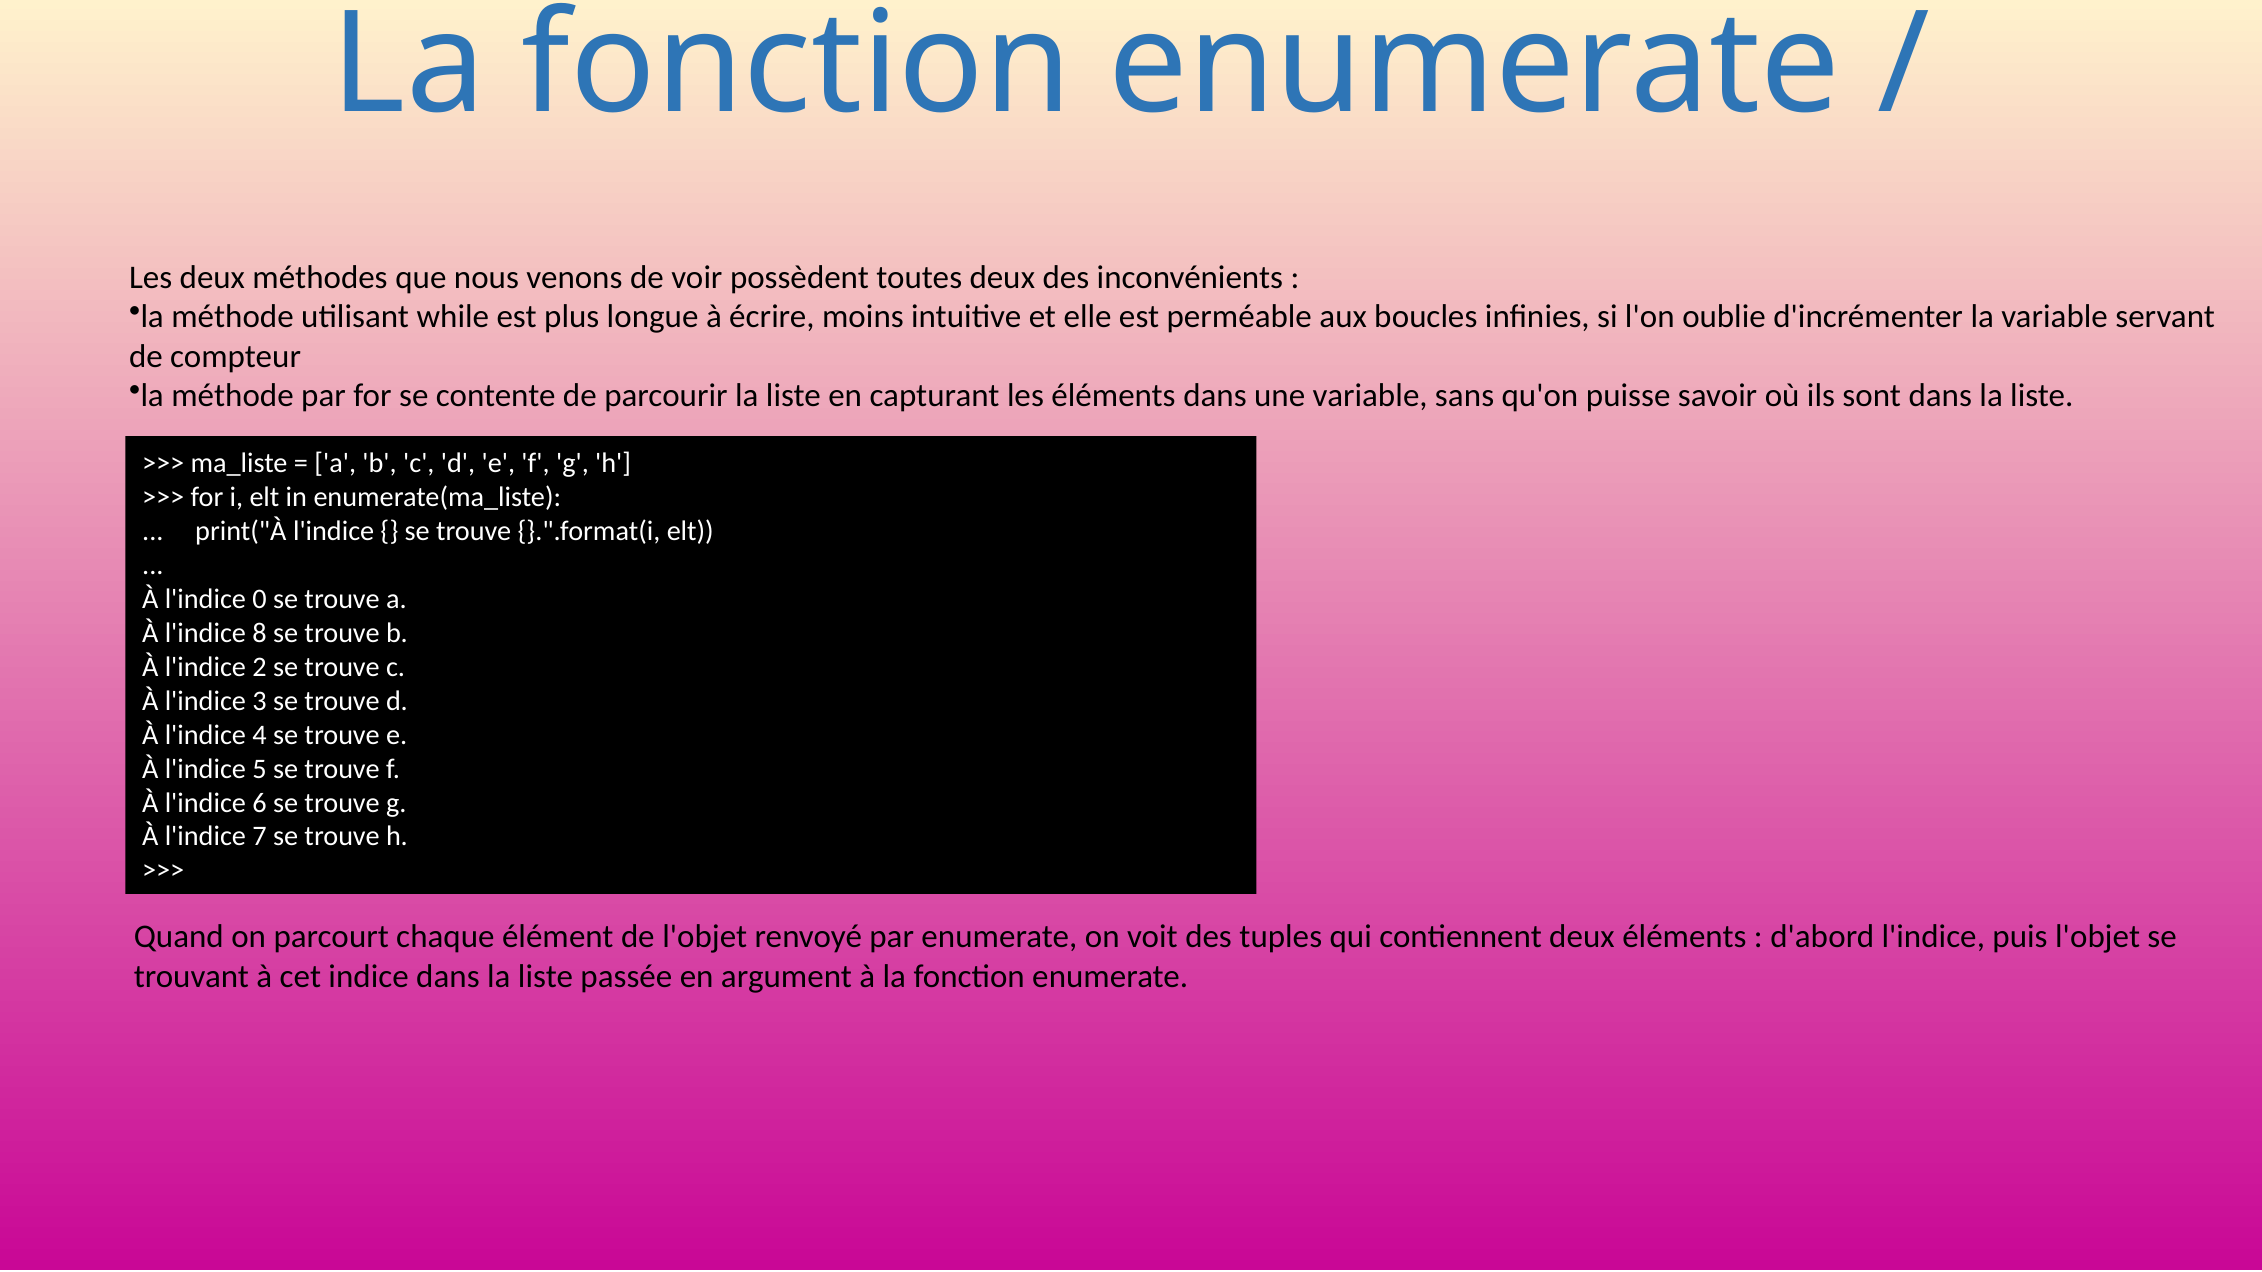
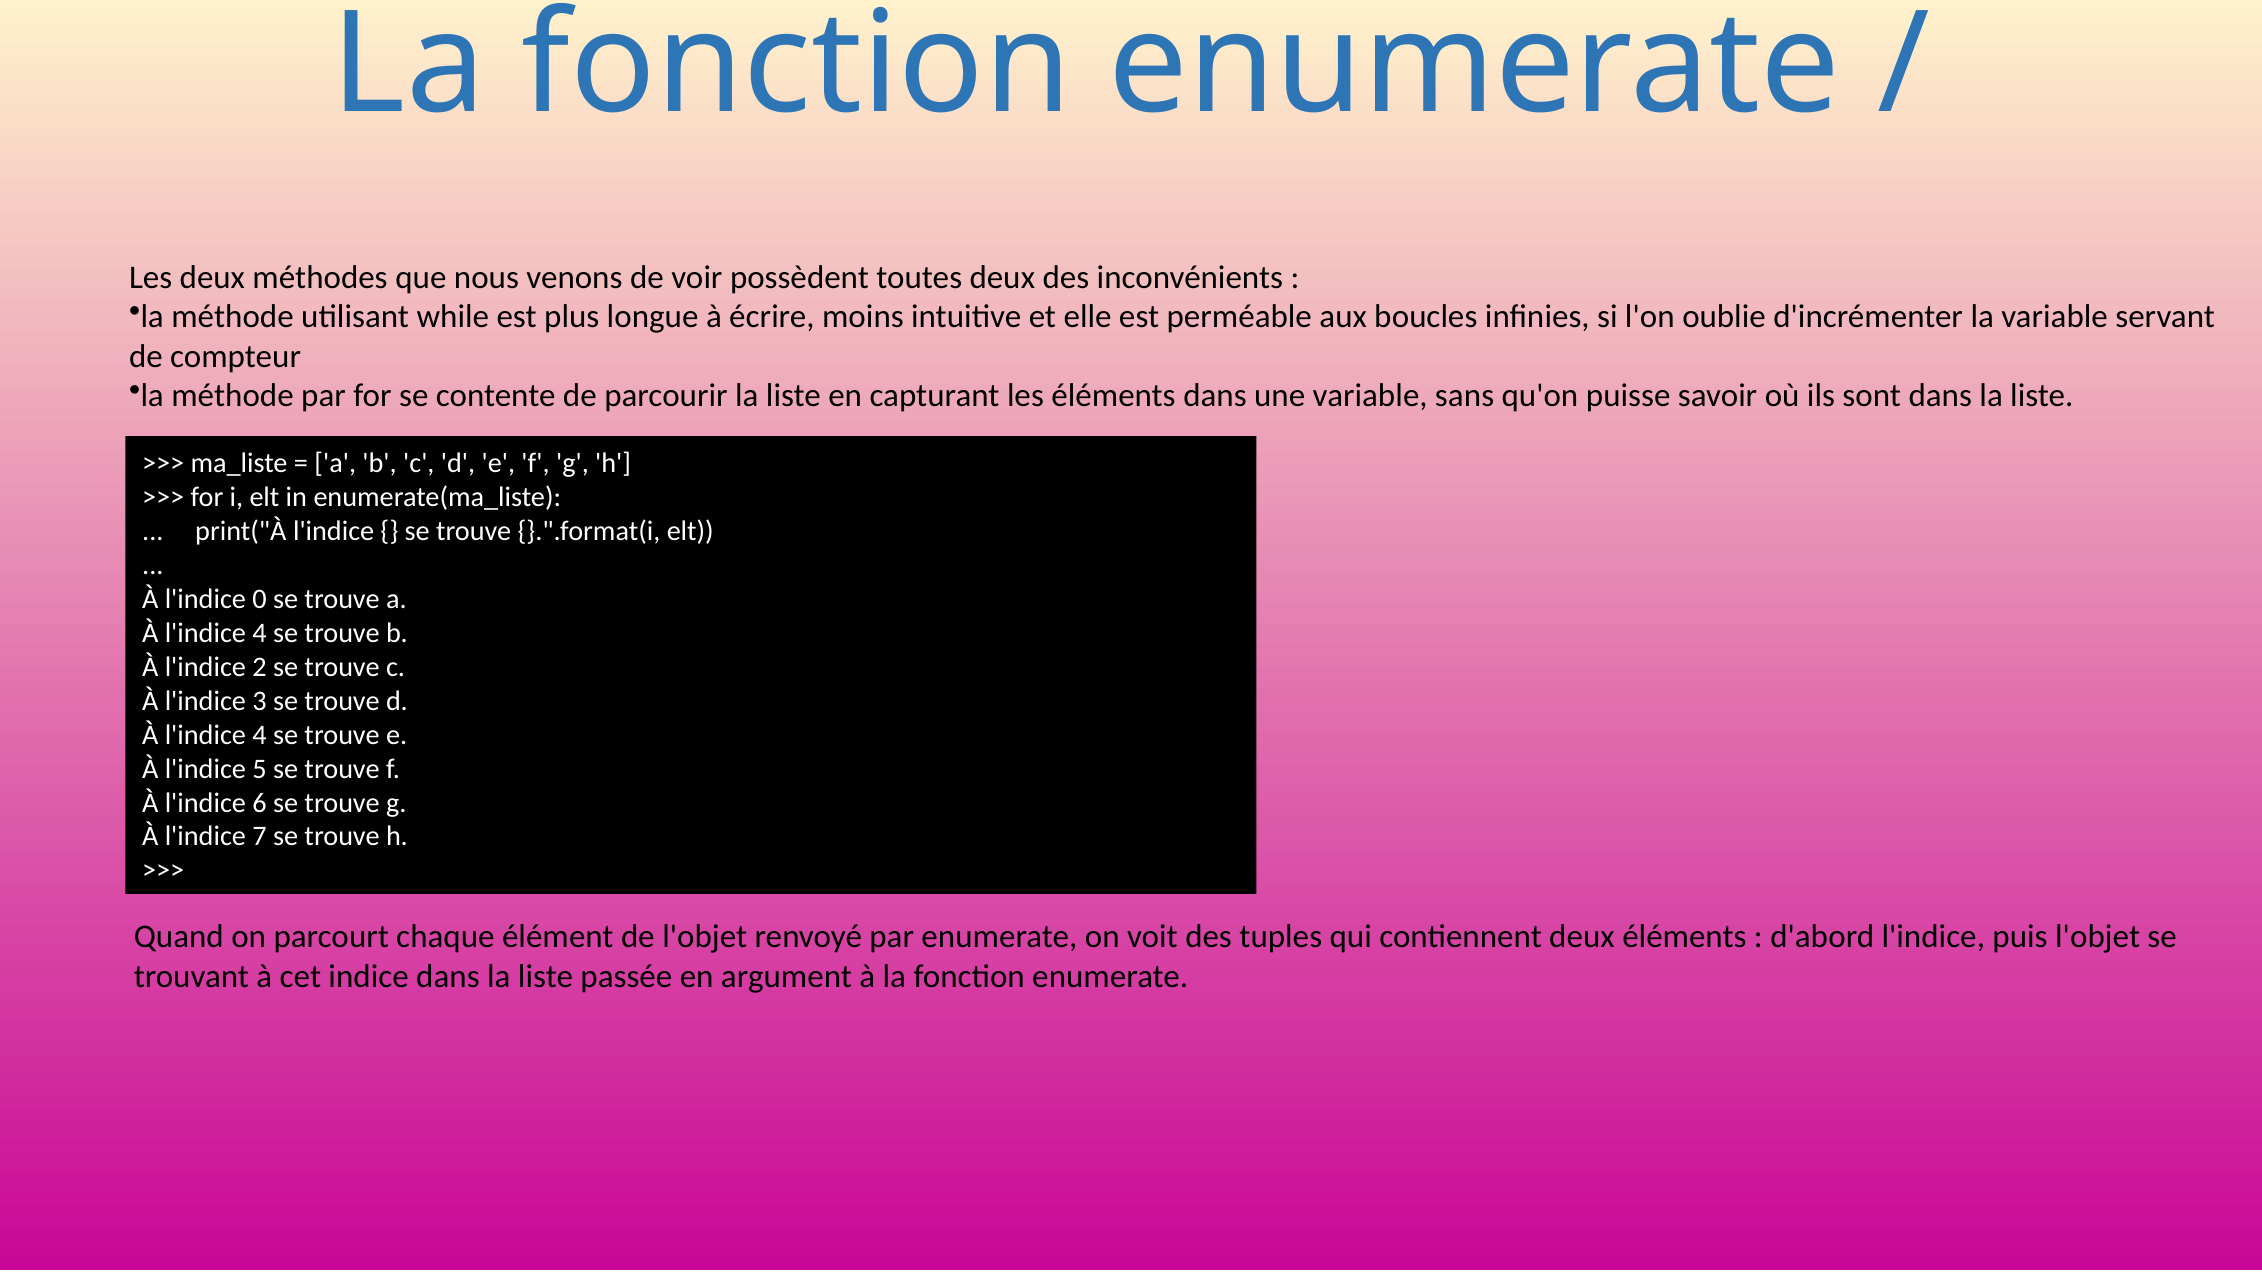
8 at (260, 633): 8 -> 4
